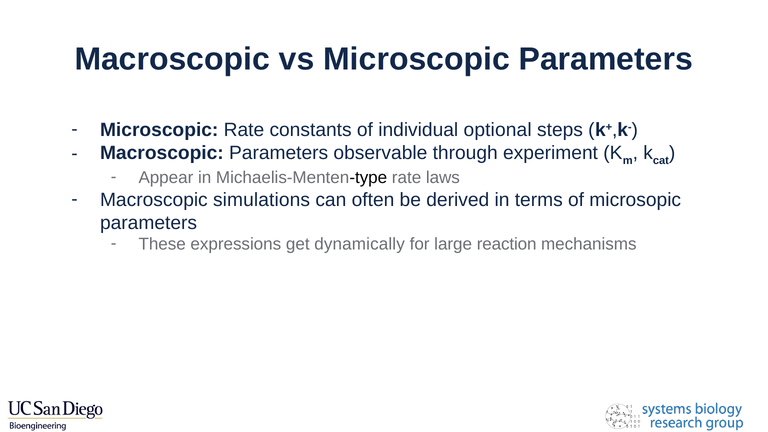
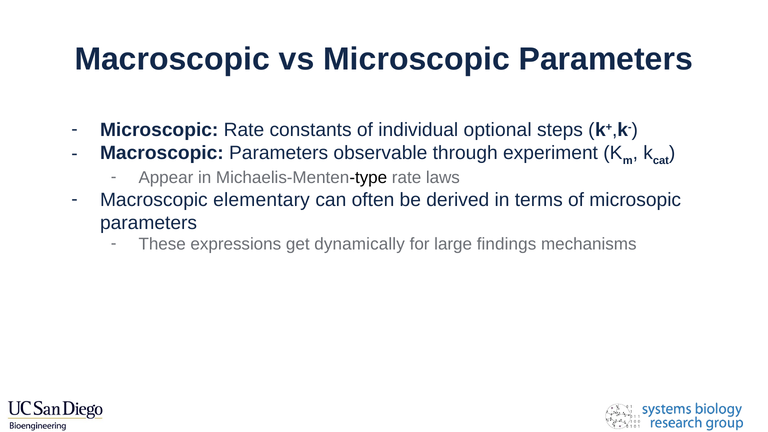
simulations: simulations -> elementary
reaction: reaction -> findings
